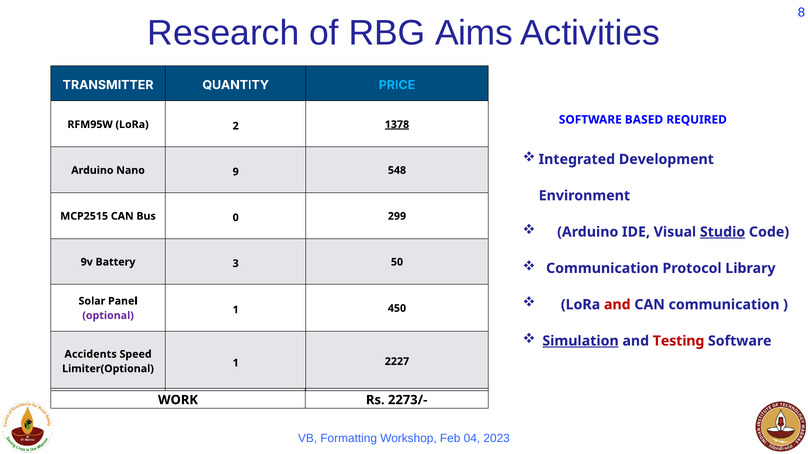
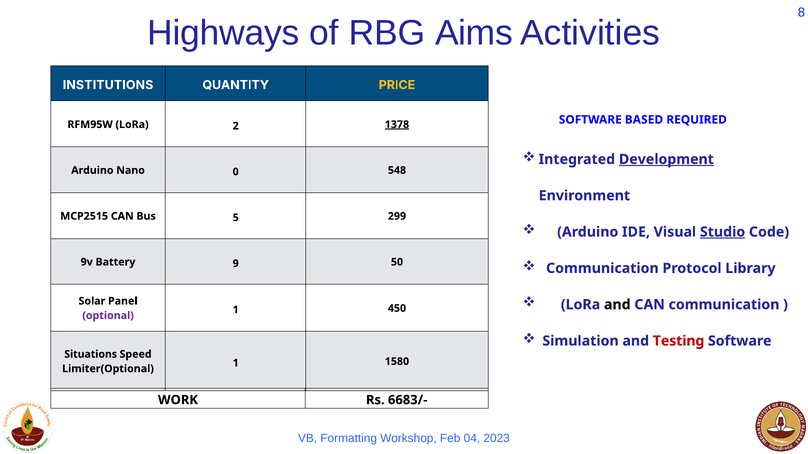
Research: Research -> Highways
TRANSMITTER: TRANSMITTER -> INSTITUTIONS
PRICE colour: light blue -> yellow
Development underline: none -> present
9: 9 -> 0
0: 0 -> 5
3: 3 -> 9
and at (617, 305) colour: red -> black
Simulation underline: present -> none
Accidents: Accidents -> Situations
2227: 2227 -> 1580
2273/-: 2273/- -> 6683/-
